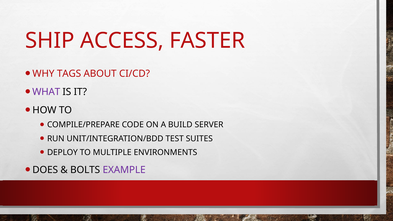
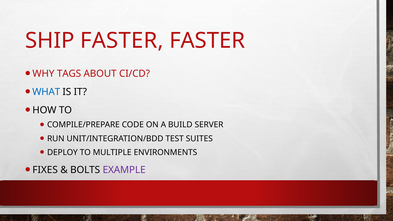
SHIP ACCESS: ACCESS -> FASTER
WHAT colour: purple -> blue
DOES: DOES -> FIXES
